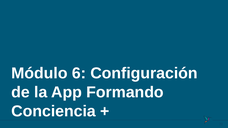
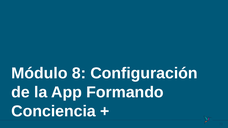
6: 6 -> 8
